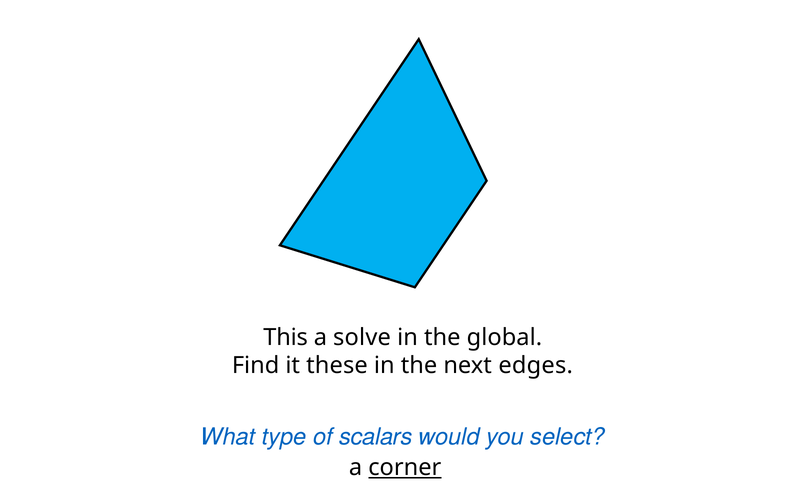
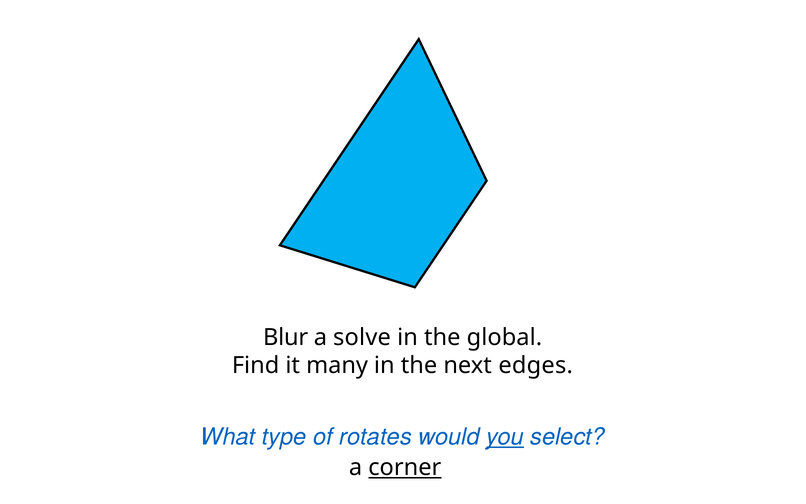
This: This -> Blur
these: these -> many
scalars: scalars -> rotates
you underline: none -> present
